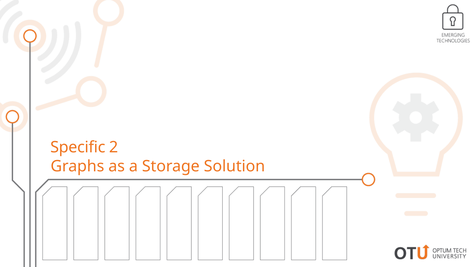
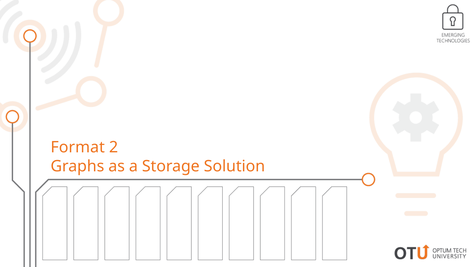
Specific: Specific -> Format
